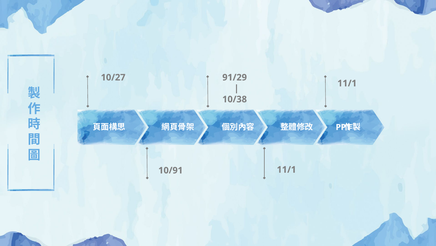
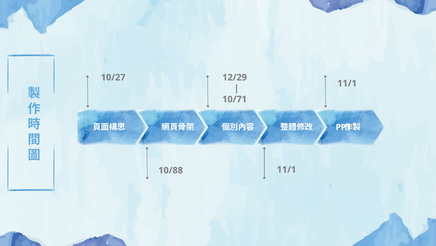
91/29: 91/29 -> 12/29
10/38: 10/38 -> 10/71
10/91: 10/91 -> 10/88
